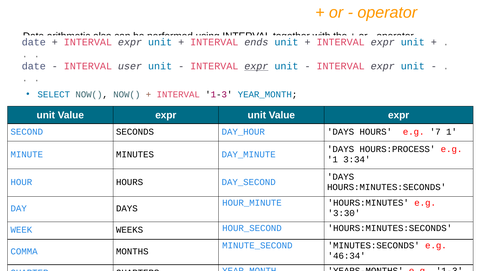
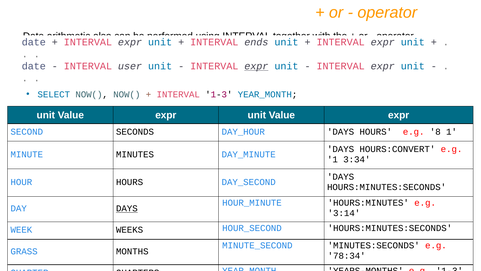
7: 7 -> 8
HOURS:PROCESS: HOURS:PROCESS -> HOURS:CONVERT
DAYS at (127, 208) underline: none -> present
3:30: 3:30 -> 3:14
COMMA: COMMA -> GRASS
46:34: 46:34 -> 78:34
